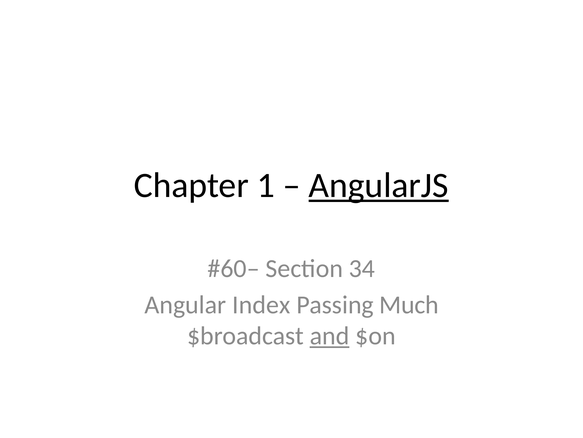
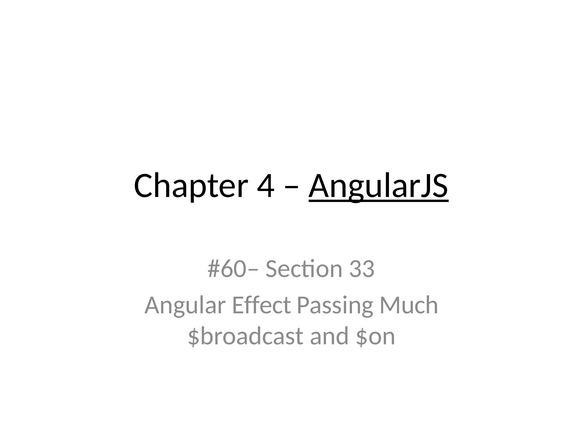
1: 1 -> 4
34: 34 -> 33
Index: Index -> Effect
and underline: present -> none
